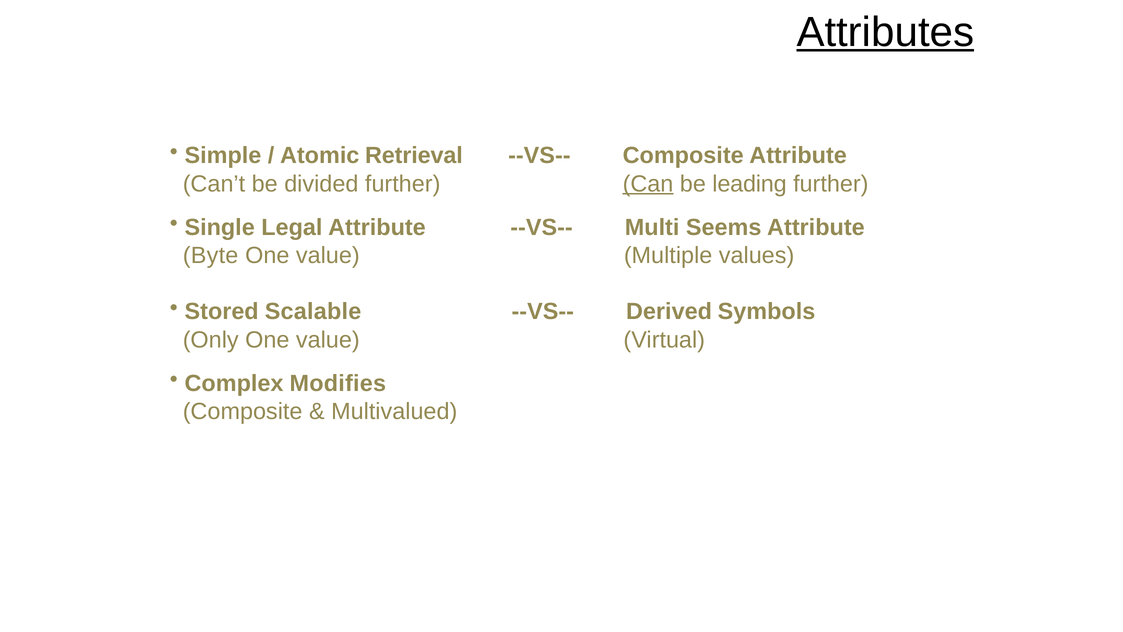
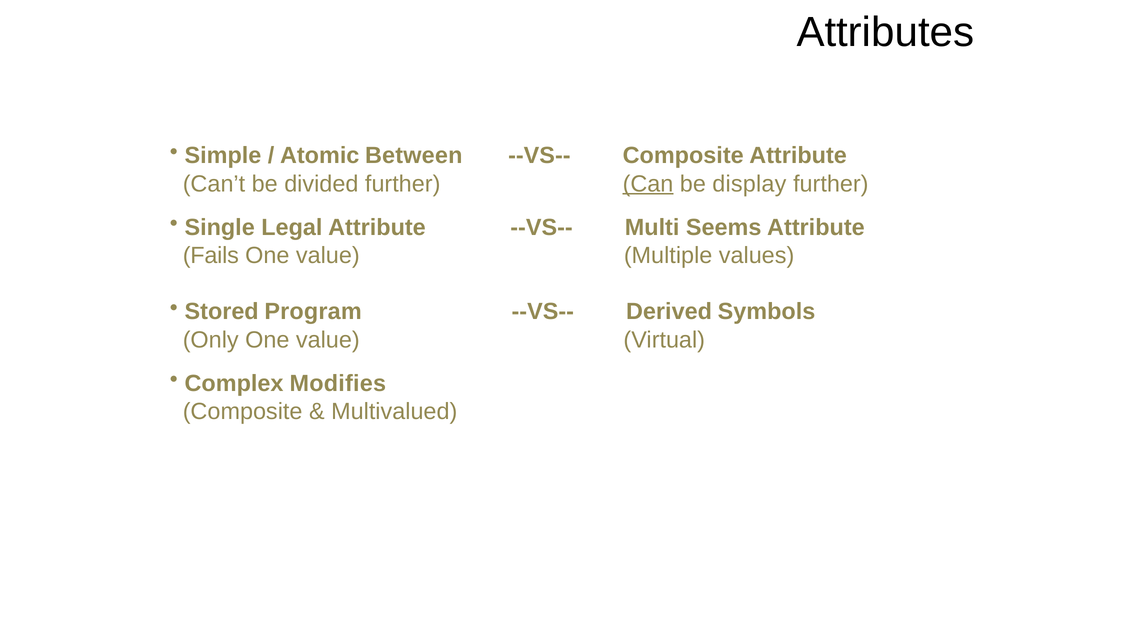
Attributes underline: present -> none
Retrieval: Retrieval -> Between
leading: leading -> display
Byte: Byte -> Fails
Scalable: Scalable -> Program
